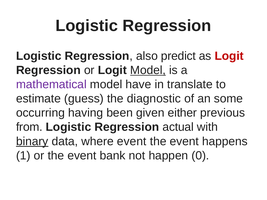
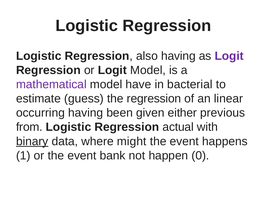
also predict: predict -> having
Logit at (229, 56) colour: red -> purple
Model at (148, 70) underline: present -> none
translate: translate -> bacterial
the diagnostic: diagnostic -> regression
some: some -> linear
where event: event -> might
